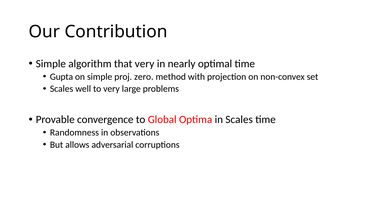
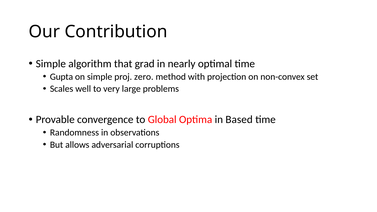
that very: very -> grad
in Scales: Scales -> Based
